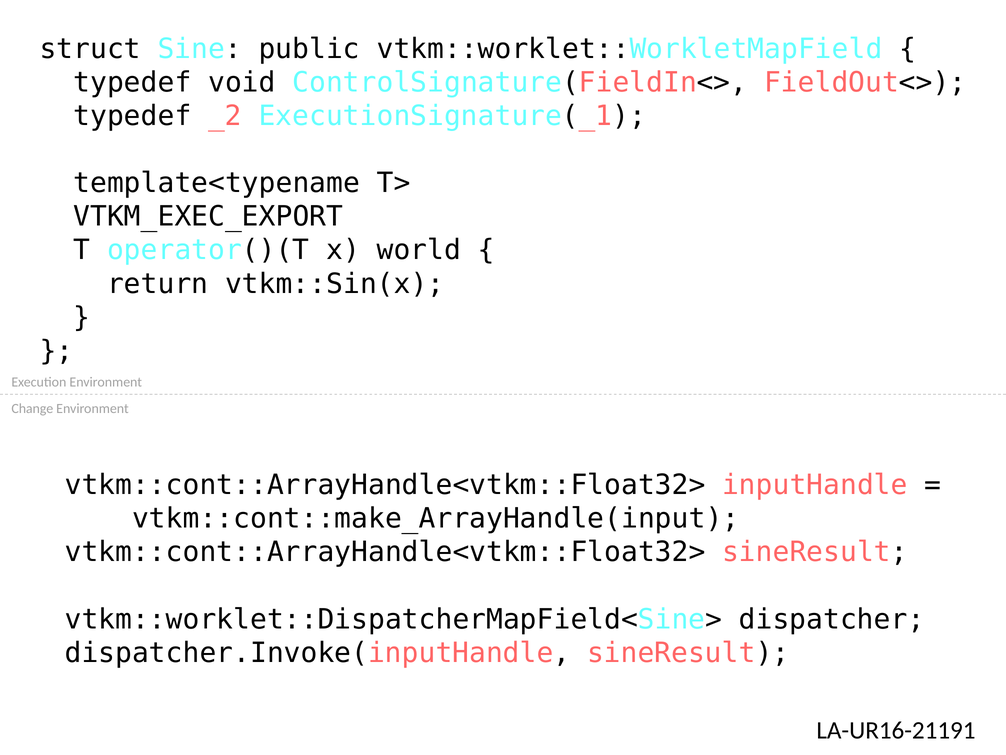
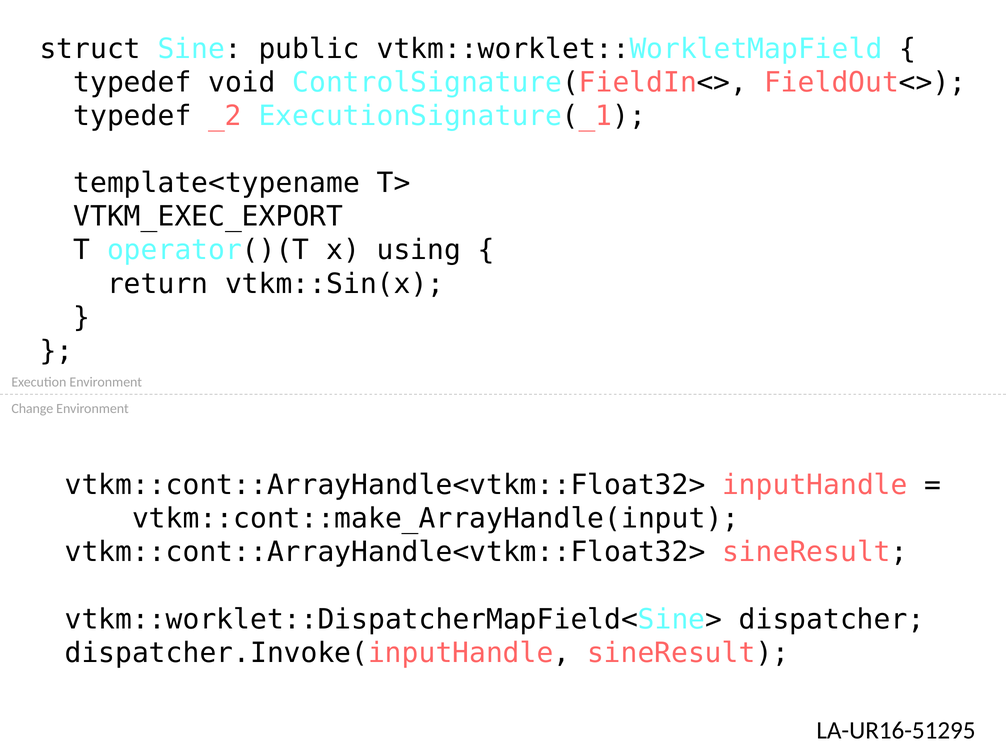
world: world -> using
LA-UR16-21191: LA-UR16-21191 -> LA-UR16-51295
